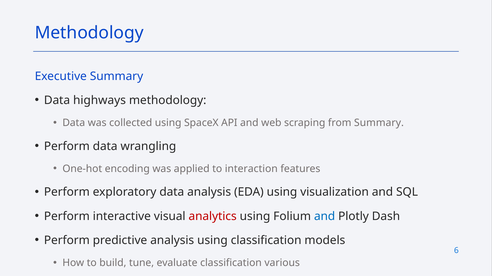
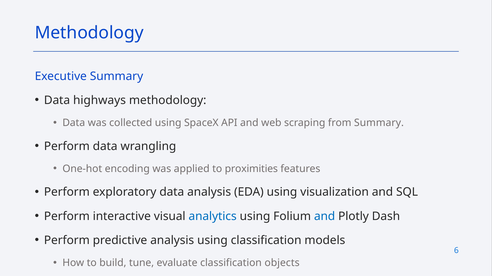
interaction: interaction -> proximities
analytics colour: red -> blue
various: various -> objects
